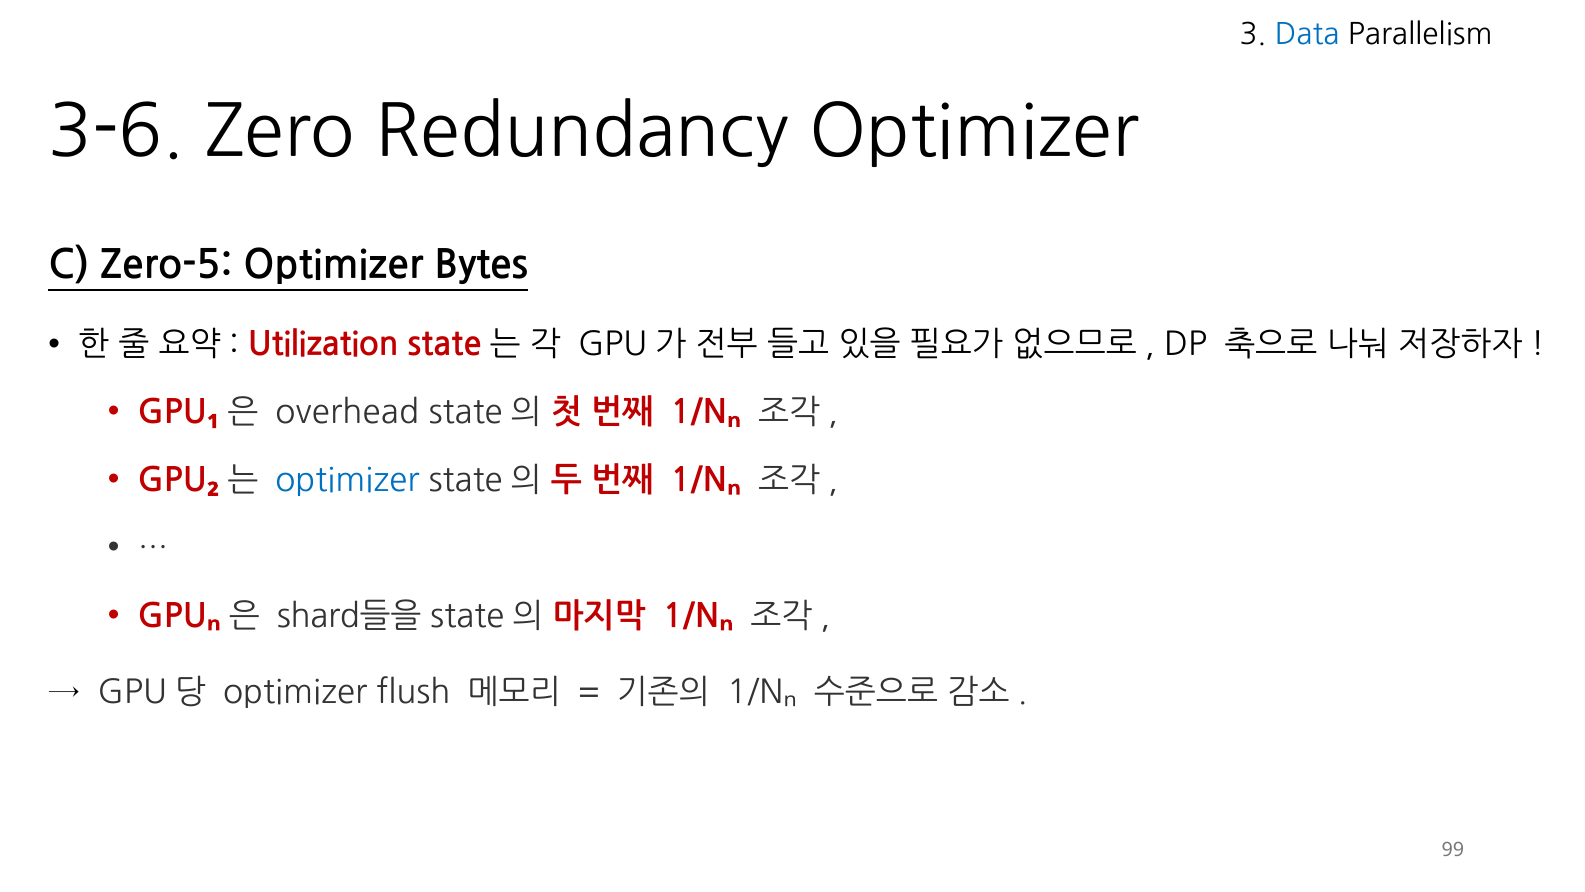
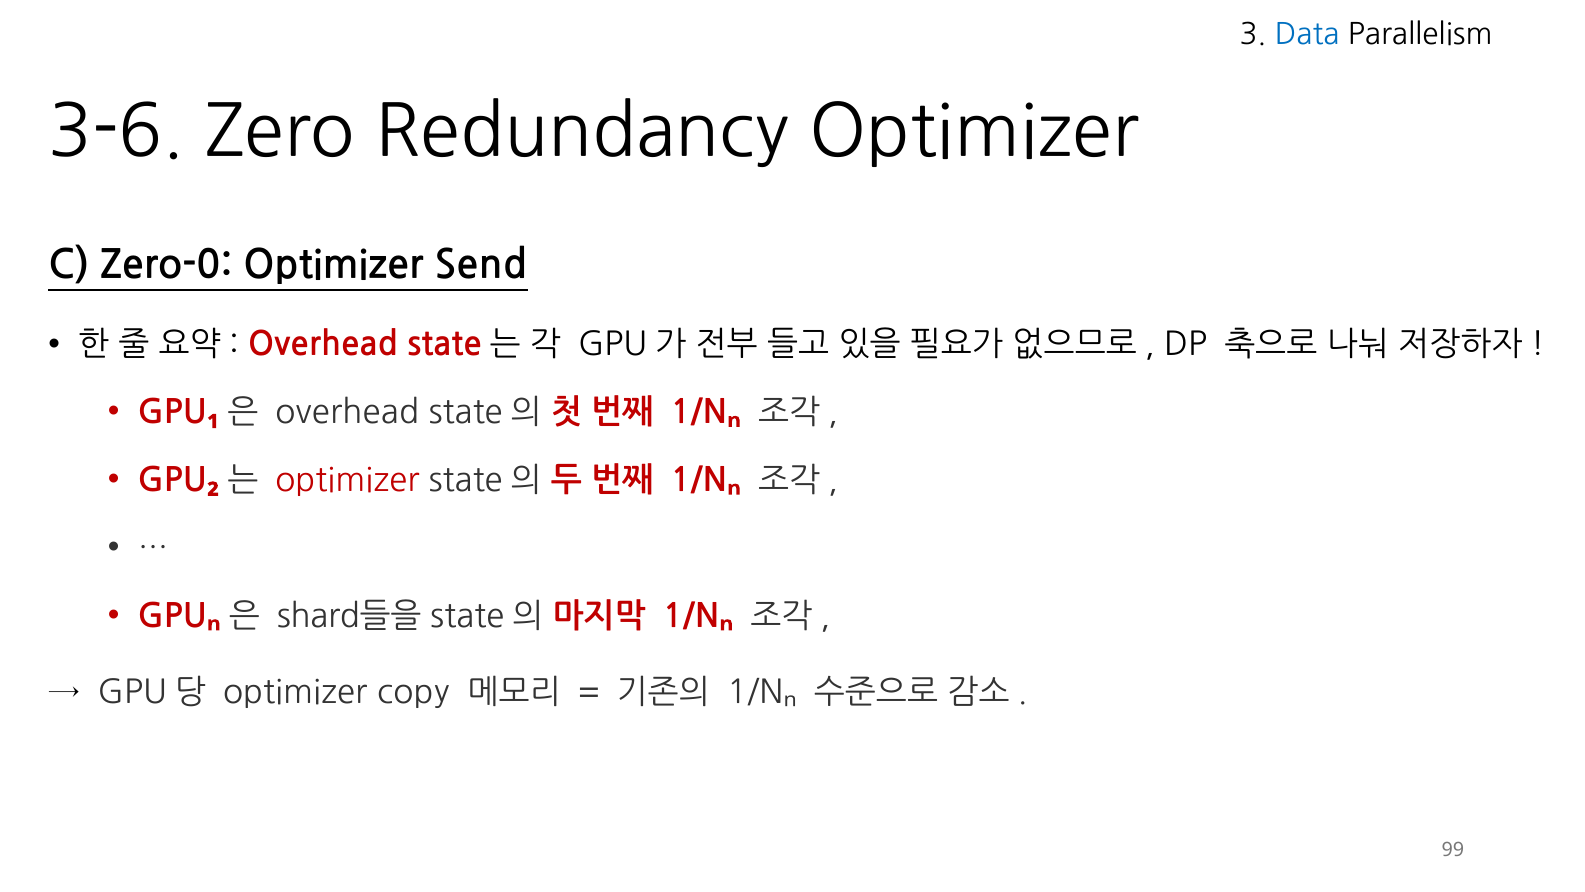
Zero-5: Zero-5 -> Zero-0
Bytes: Bytes -> Send
Utilization at (323, 345): Utilization -> Overhead
optimizer at (347, 480) colour: blue -> red
flush: flush -> copy
